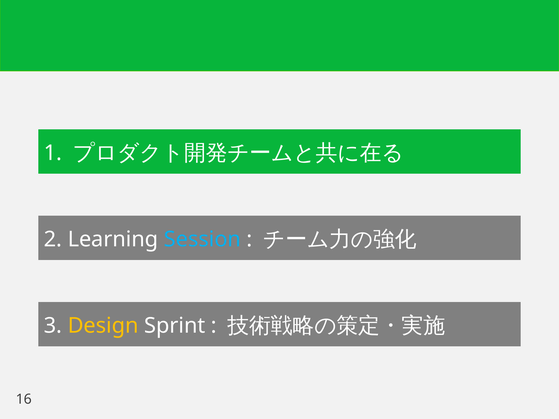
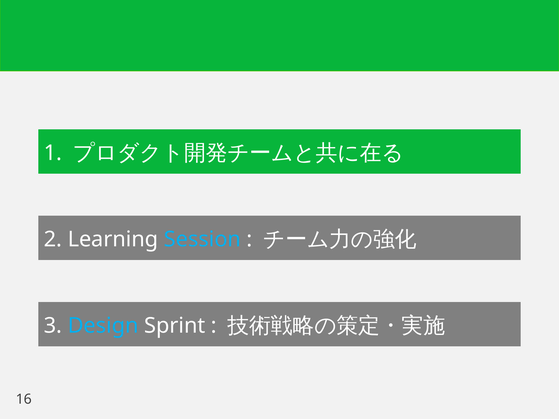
Design colour: yellow -> light blue
